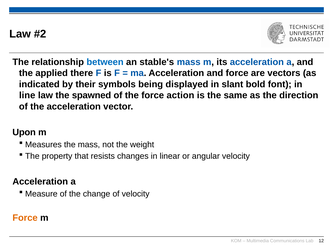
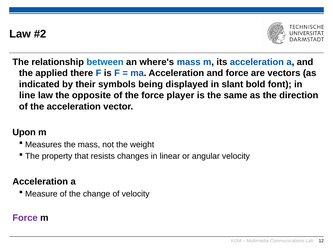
stable's: stable's -> where's
spawned: spawned -> opposite
action: action -> player
Force at (25, 218) colour: orange -> purple
